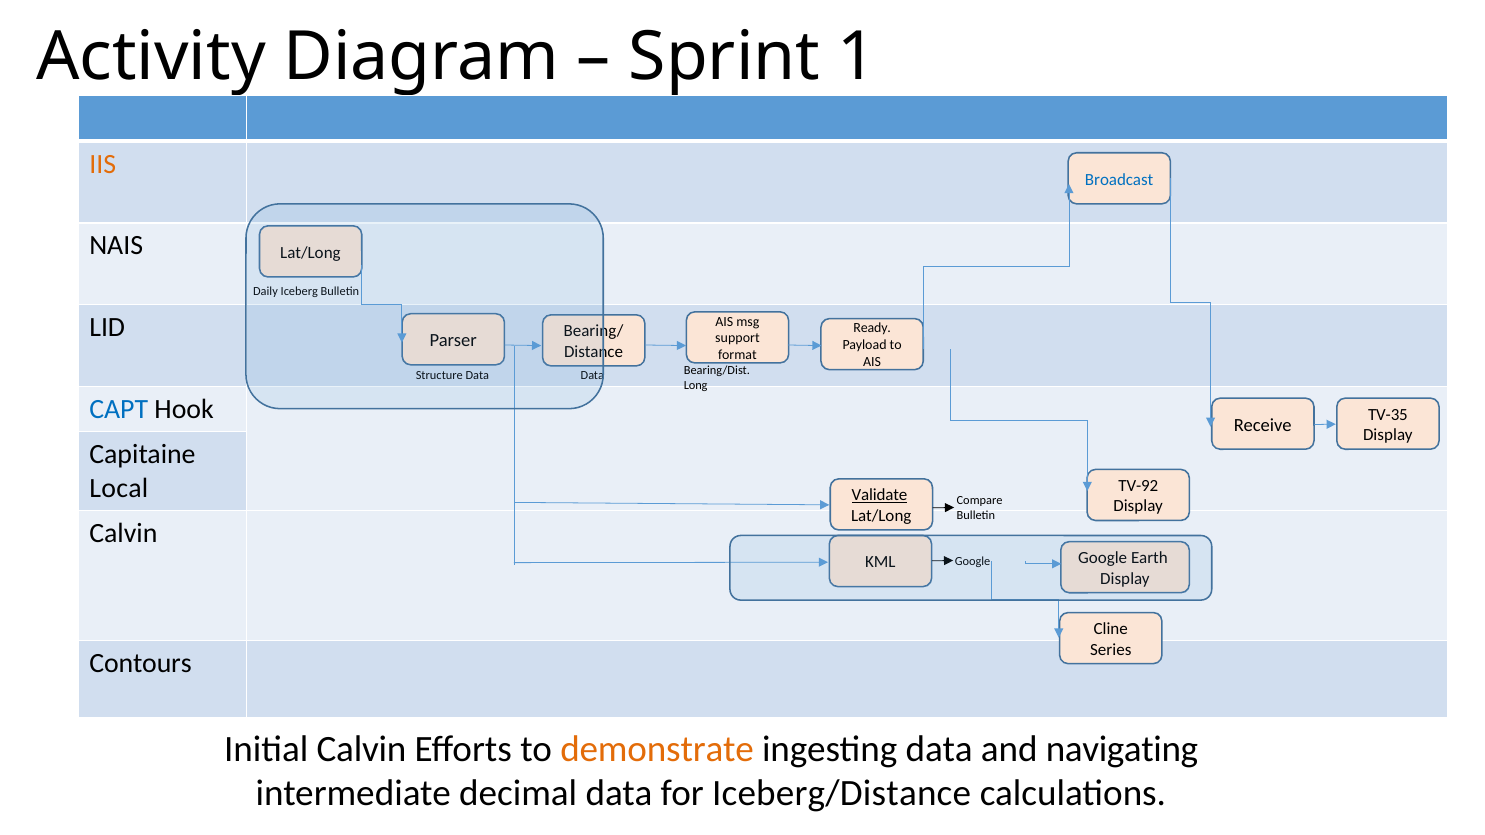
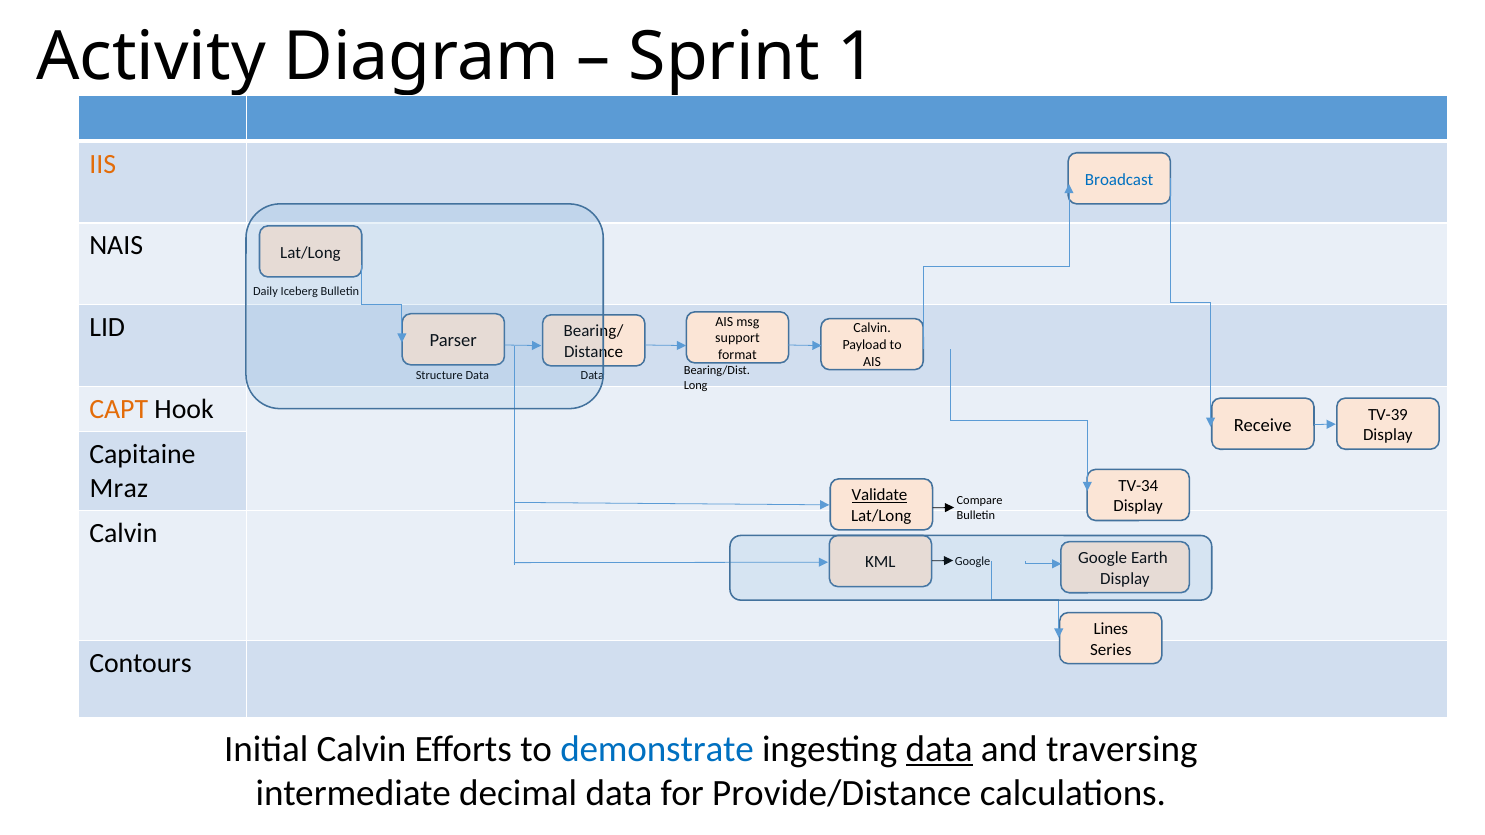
Ready at (872, 328): Ready -> Calvin
CAPT colour: blue -> orange
TV-35: TV-35 -> TV-39
Local: Local -> Mraz
TV-92: TV-92 -> TV-34
Cline: Cline -> Lines
demonstrate colour: orange -> blue
data at (939, 749) underline: none -> present
navigating: navigating -> traversing
Iceberg/Distance: Iceberg/Distance -> Provide/Distance
